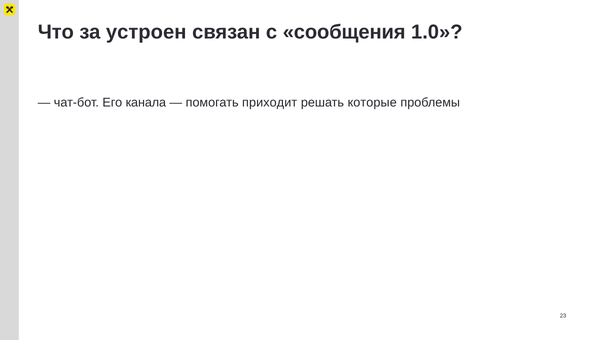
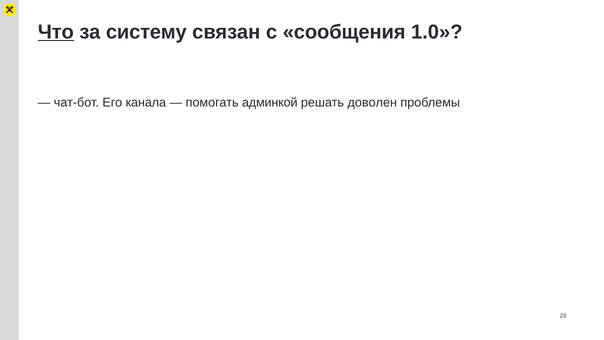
Что underline: none -> present
устроен: устроен -> систему
приходит: приходит -> админкой
которые: которые -> доволен
